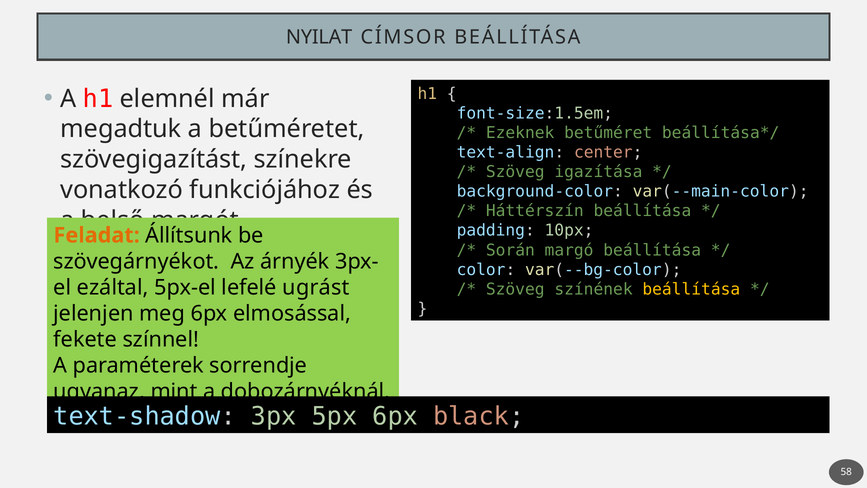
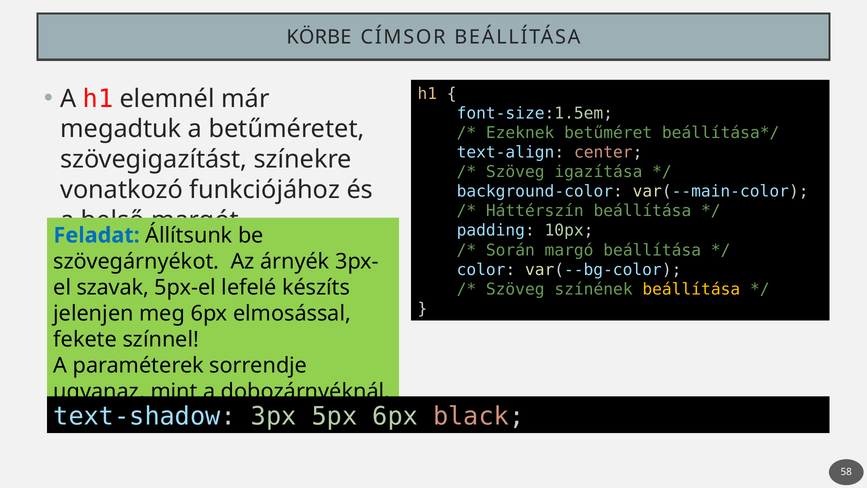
NYILAT: NYILAT -> KÖRBE
Feladat colour: orange -> blue
ezáltal: ezáltal -> szavak
ugrást: ugrást -> készíts
